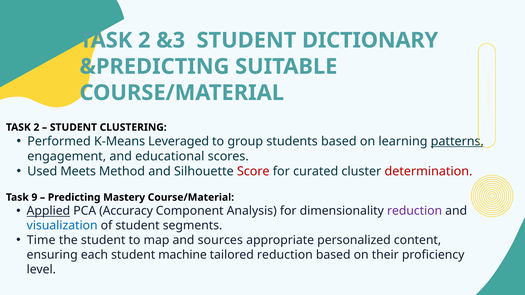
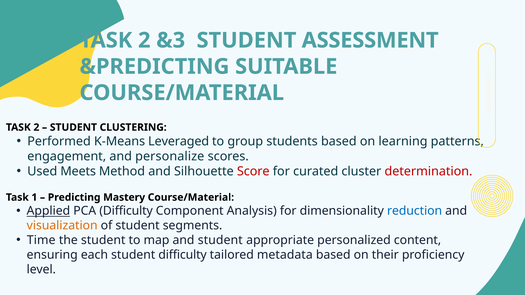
DICTIONARY: DICTIONARY -> ASSESSMENT
patterns underline: present -> none
educational: educational -> personalize
9: 9 -> 1
PCA Accuracy: Accuracy -> Difficulty
reduction at (415, 211) colour: purple -> blue
visualization colour: blue -> orange
and sources: sources -> student
student machine: machine -> difficulty
tailored reduction: reduction -> metadata
